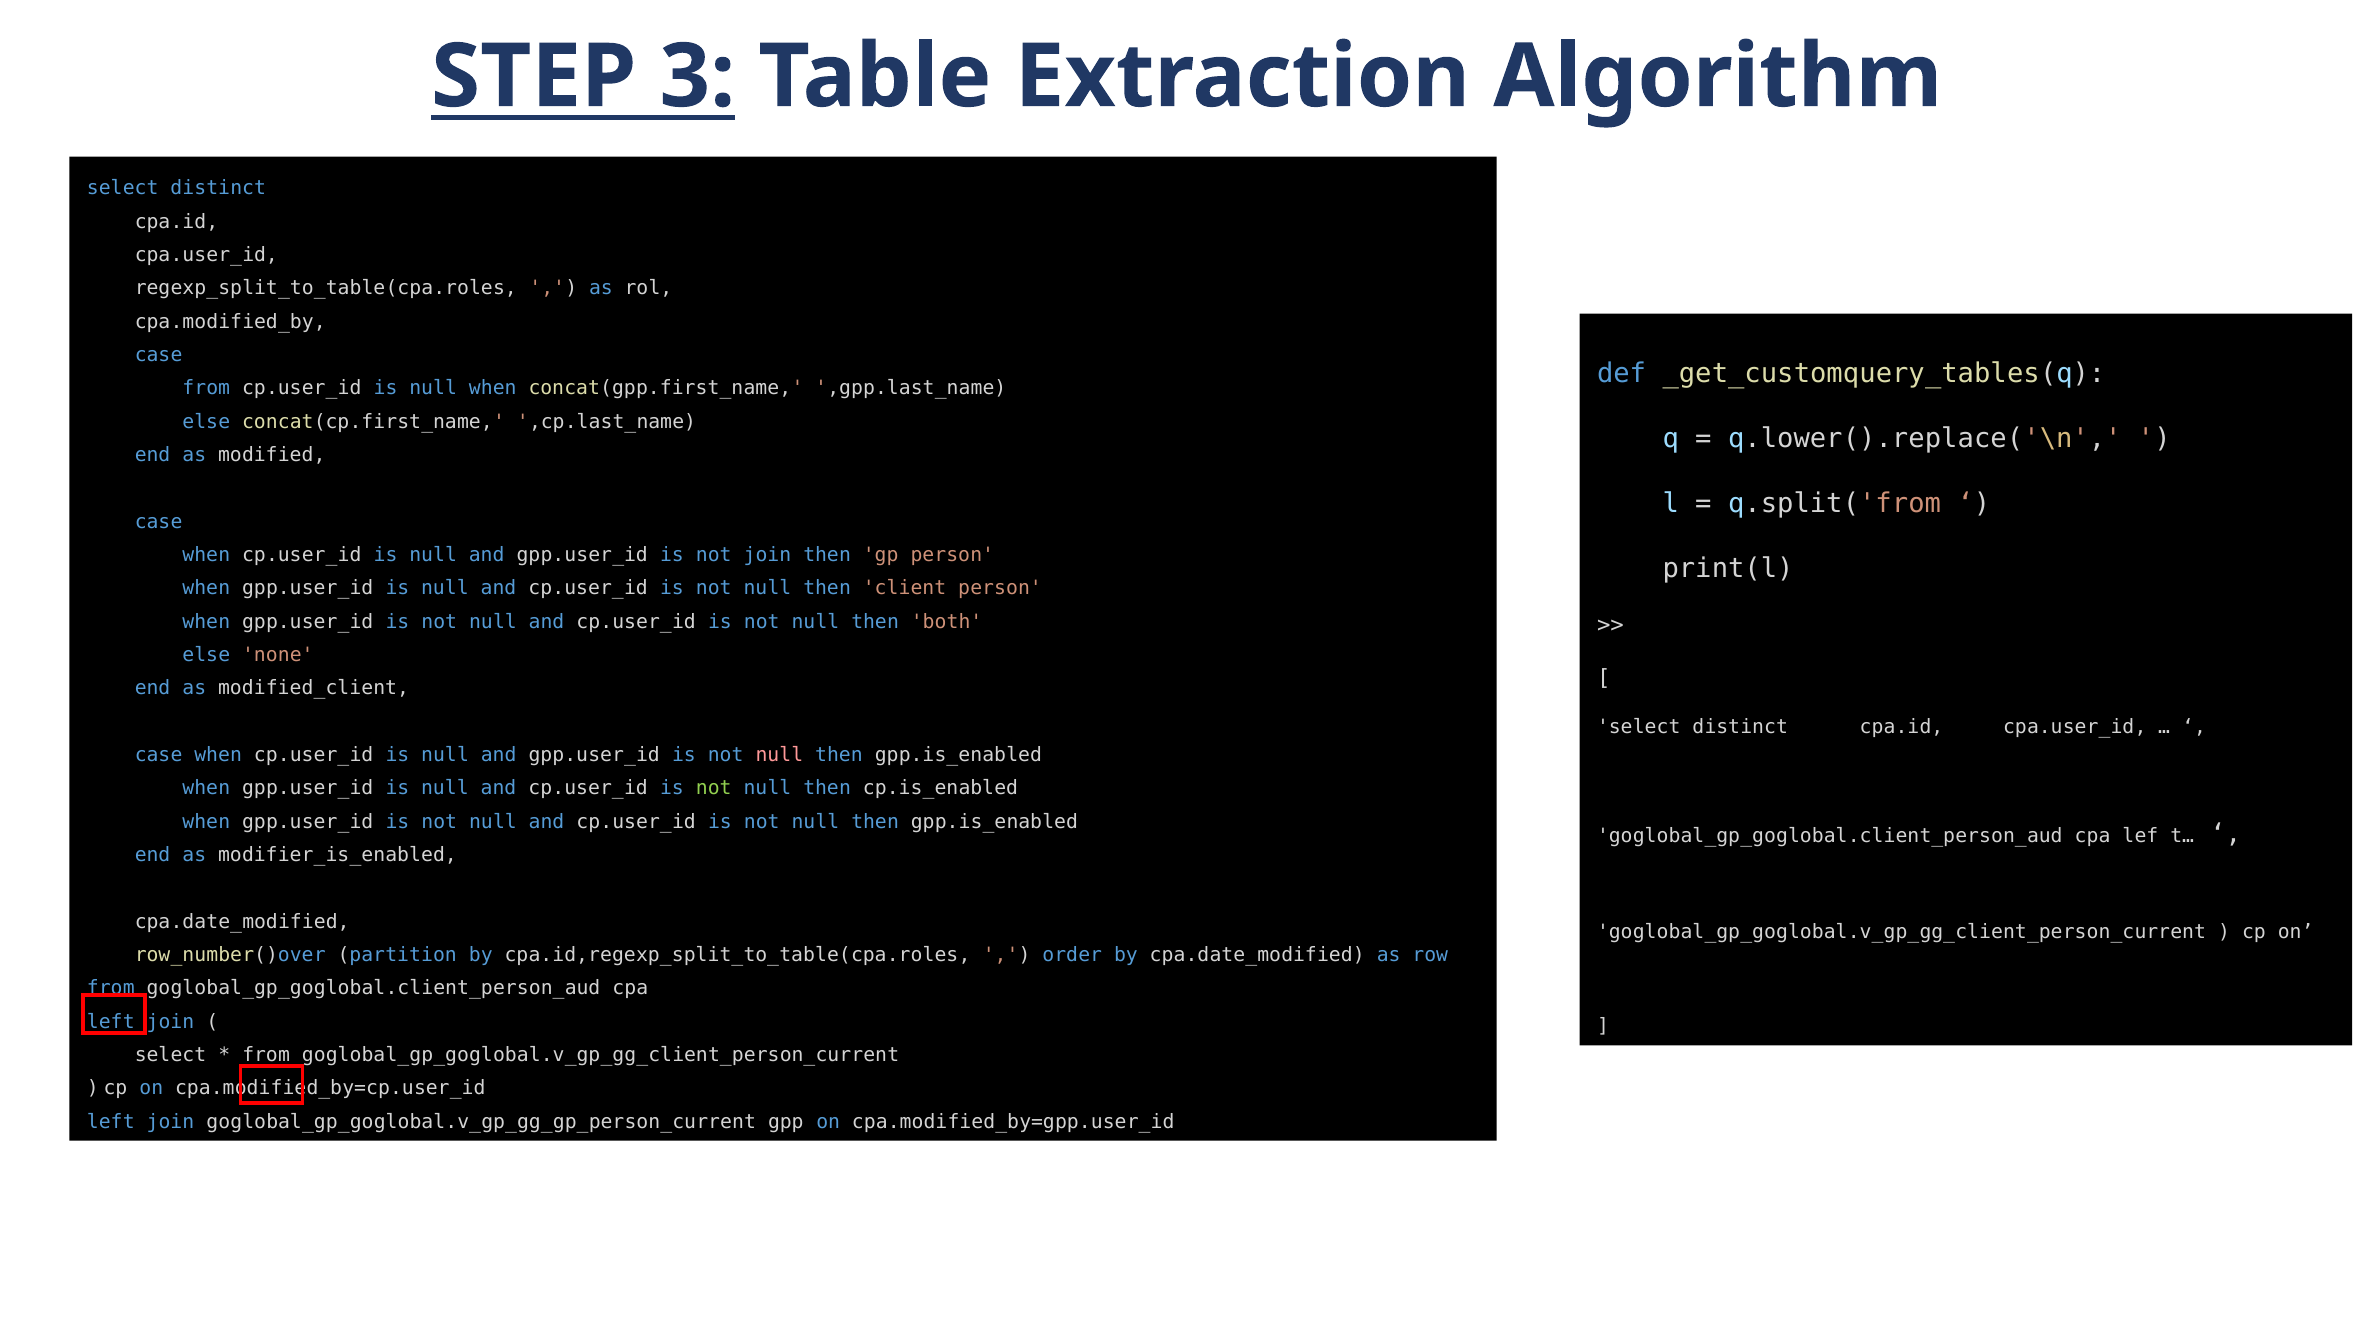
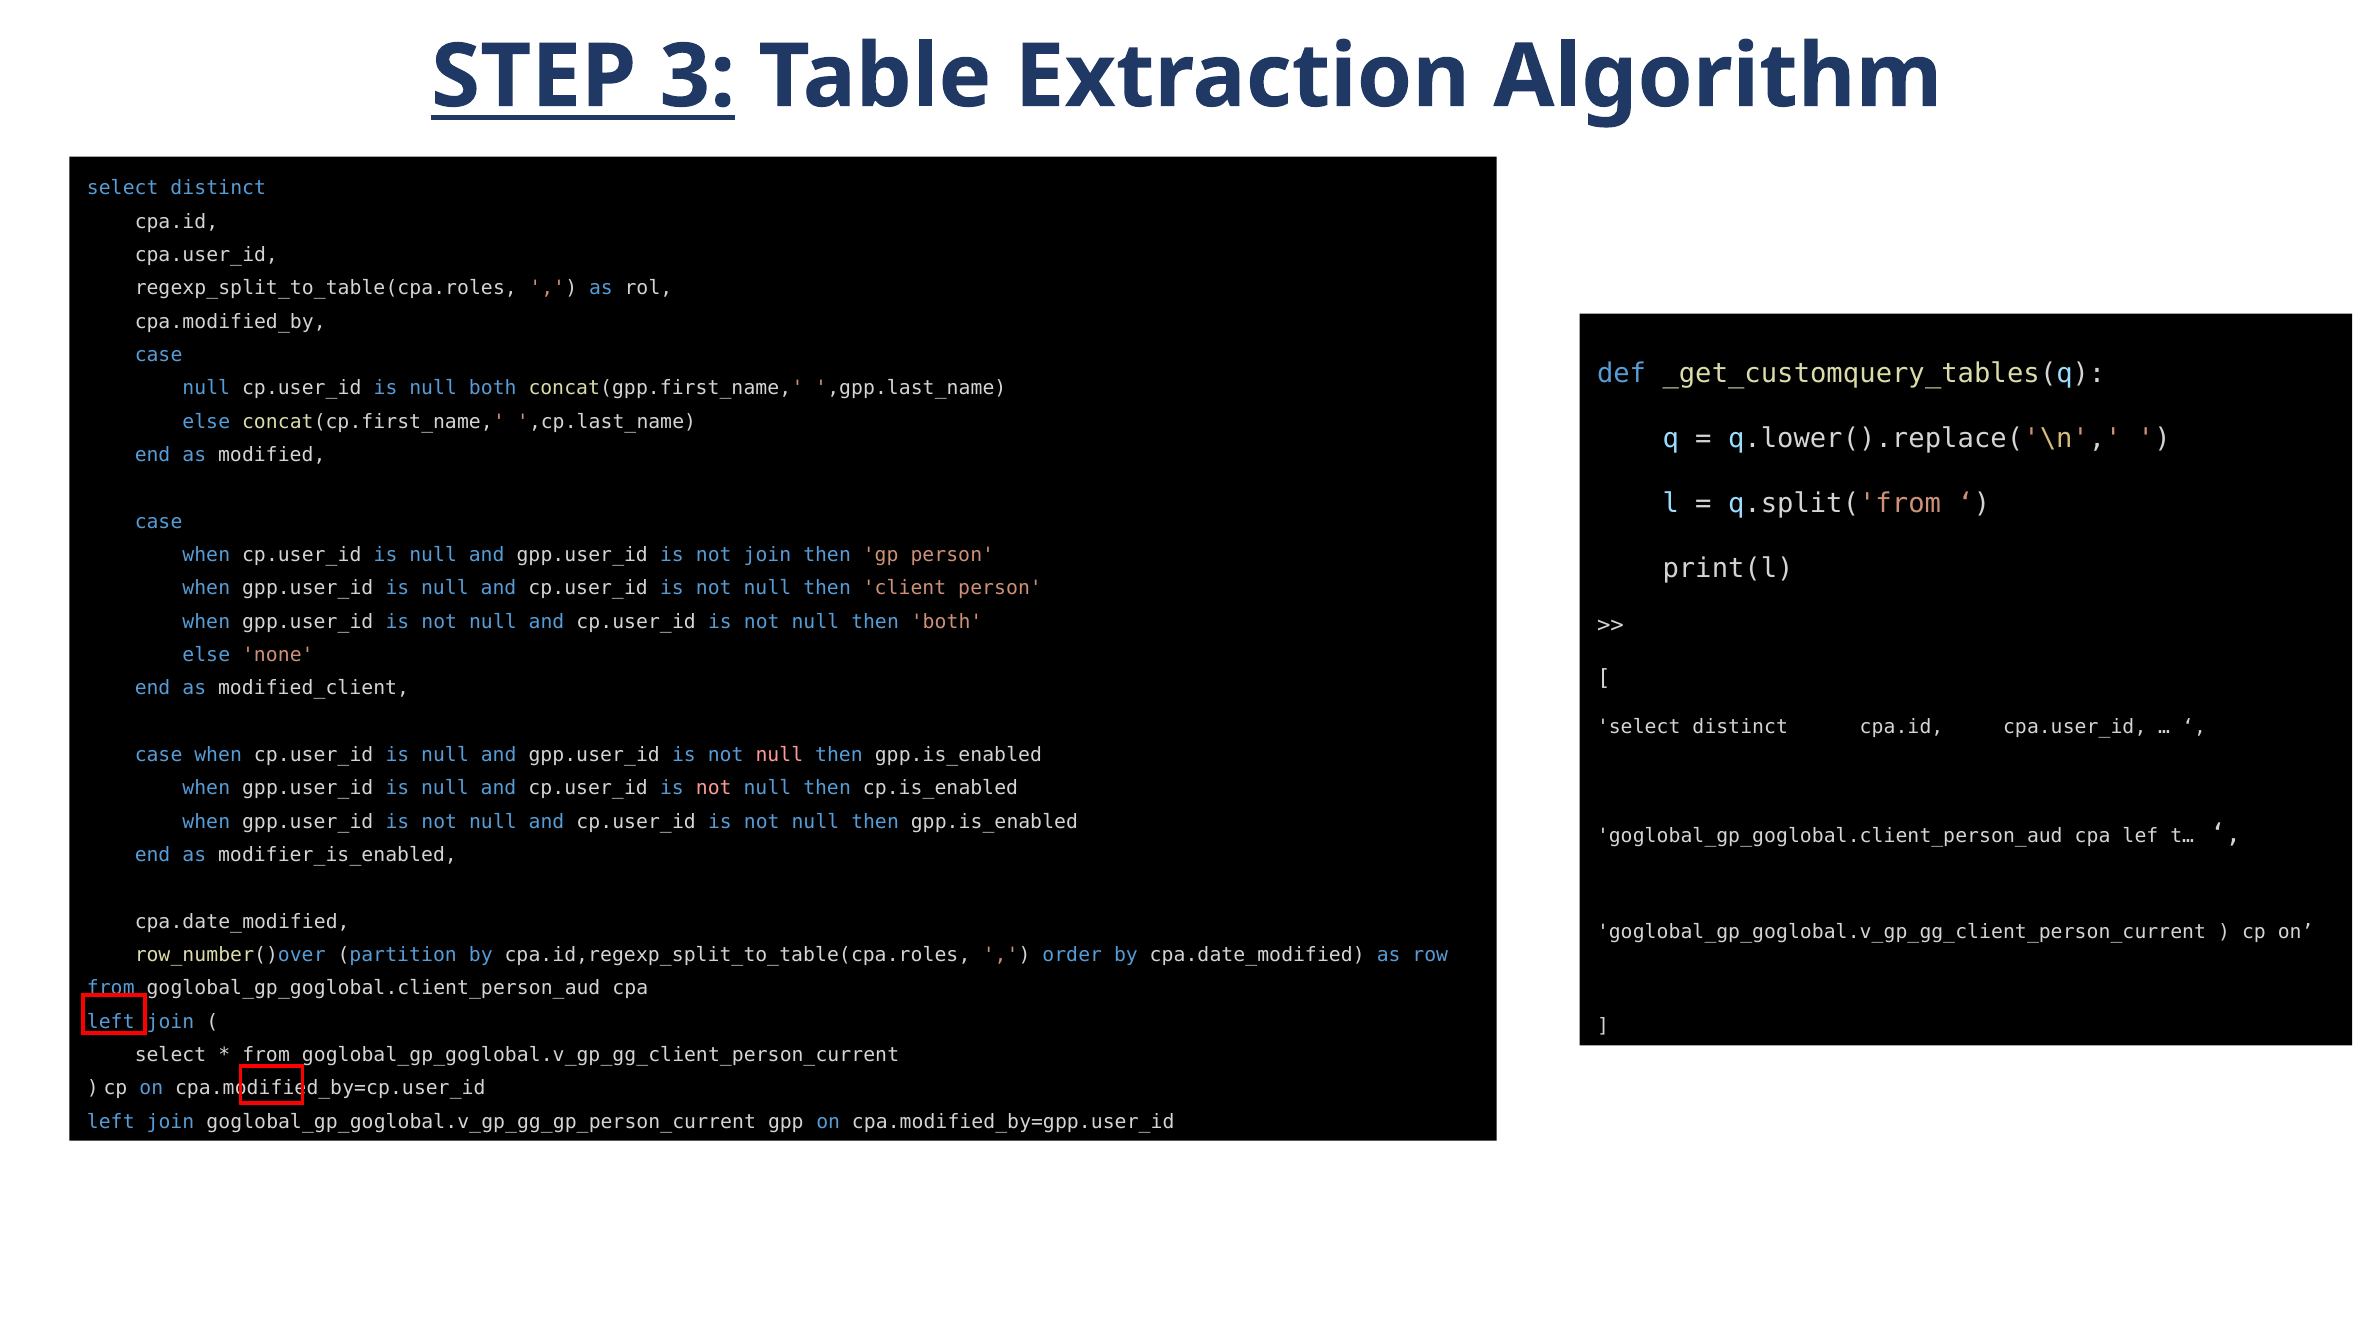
from at (206, 388): from -> null
null when: when -> both
not at (714, 788) colour: light green -> pink
